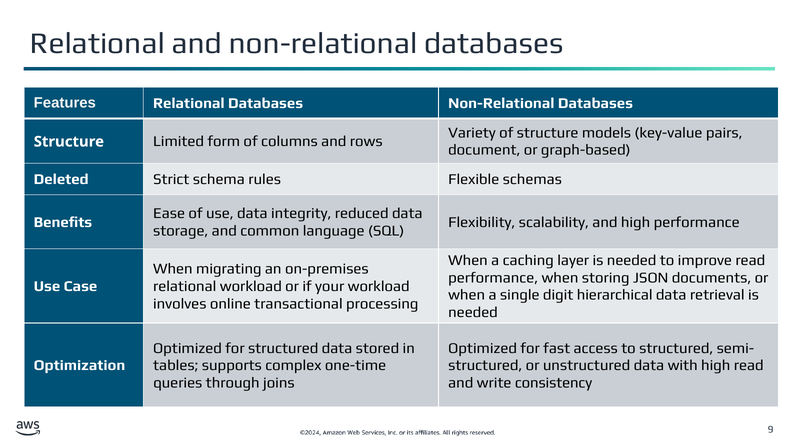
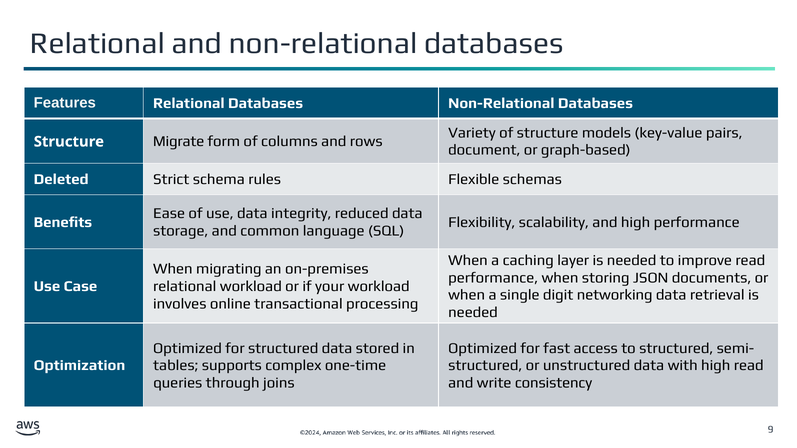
Limited: Limited -> Migrate
hierarchical: hierarchical -> networking
